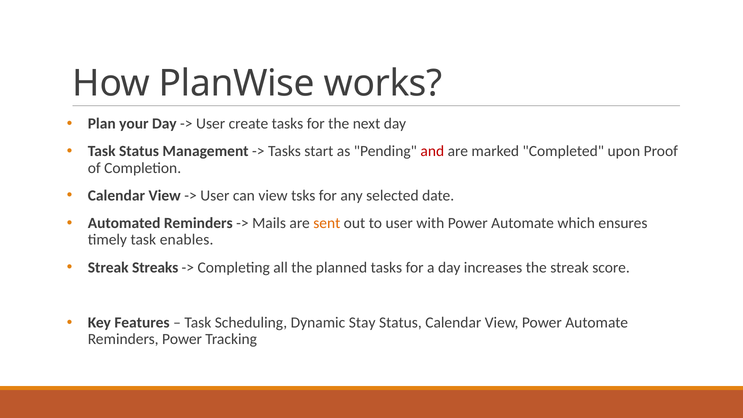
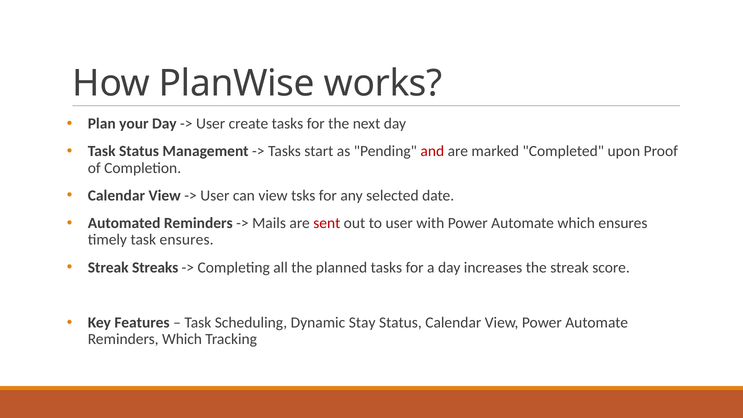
sent colour: orange -> red
task enables: enables -> ensures
Reminders Power: Power -> Which
